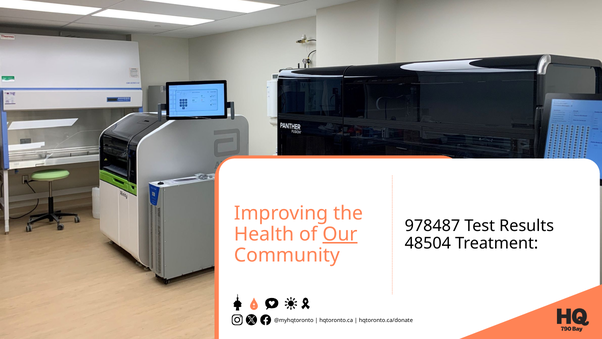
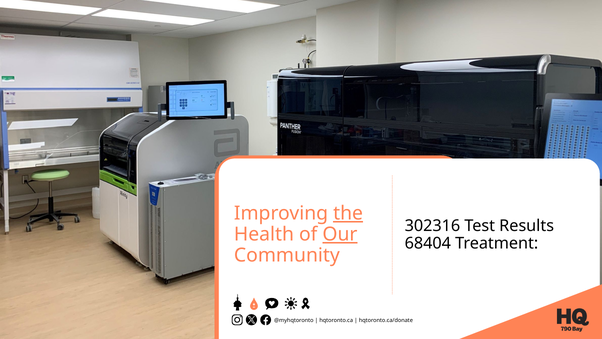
the underline: none -> present
978487: 978487 -> 302316
48504: 48504 -> 68404
